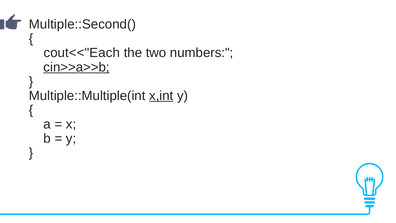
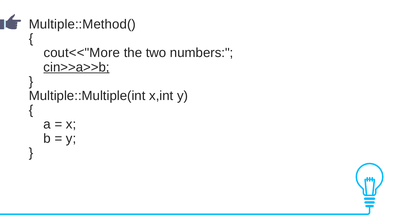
Multiple::Second(: Multiple::Second( -> Multiple::Method(
cout<<"Each: cout<<"Each -> cout<<"More
x,int underline: present -> none
